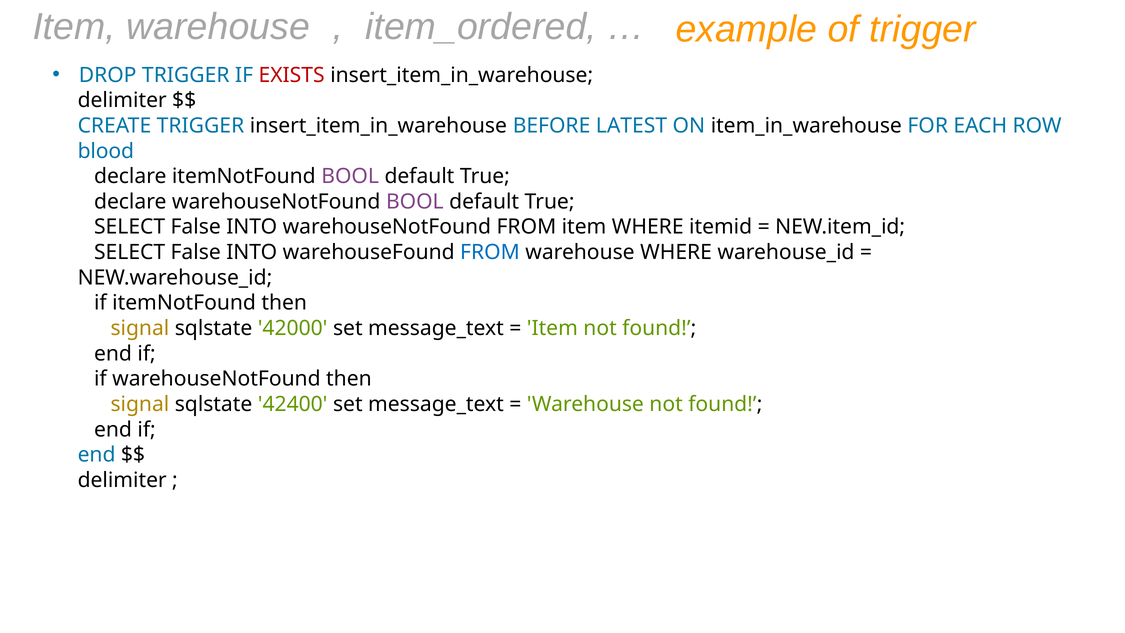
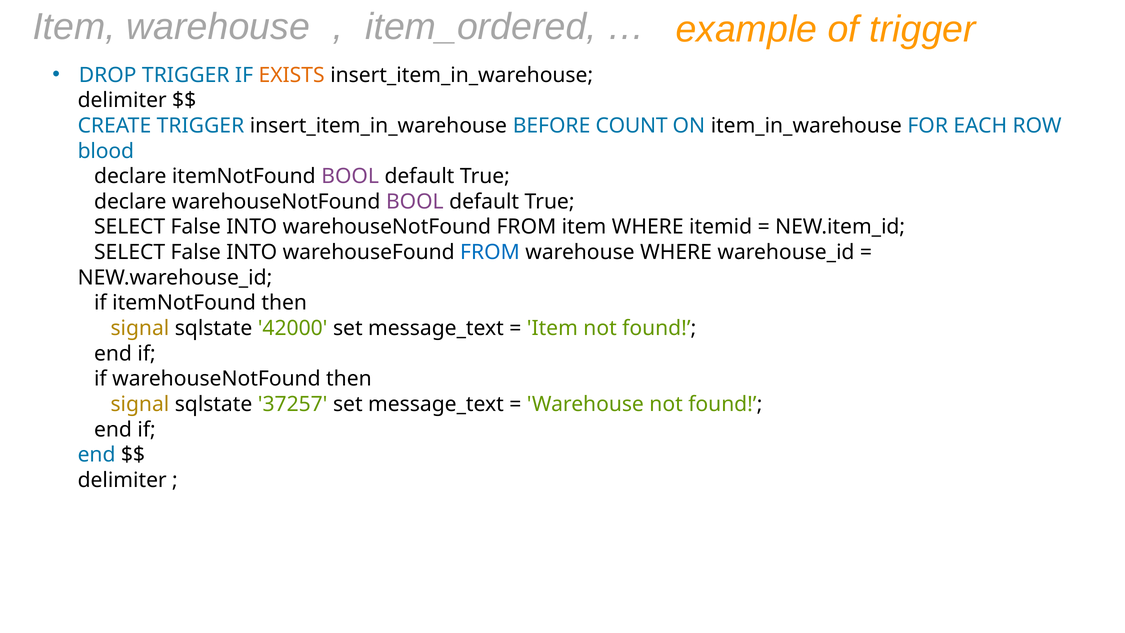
EXISTS colour: red -> orange
LATEST: LATEST -> COUNT
42400: 42400 -> 37257
